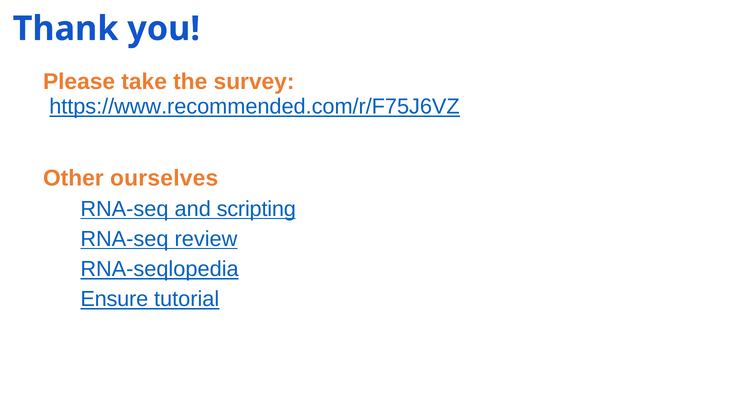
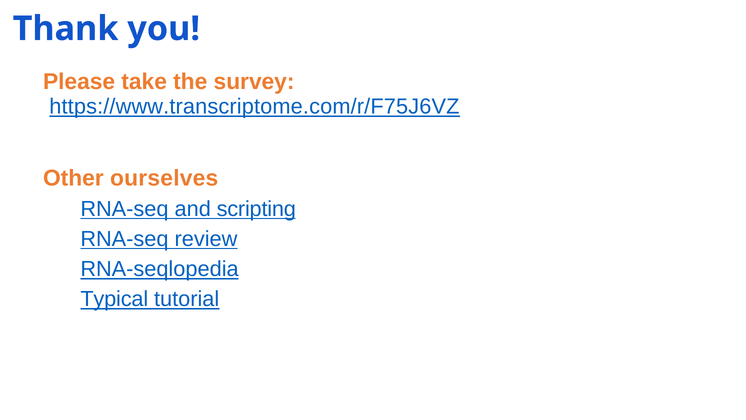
https://www.recommended.com/r/F75J6VZ: https://www.recommended.com/r/F75J6VZ -> https://www.transcriptome.com/r/F75J6VZ
Ensure: Ensure -> Typical
